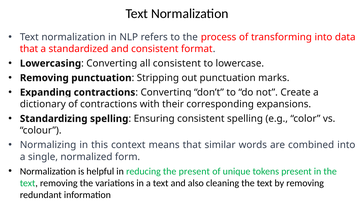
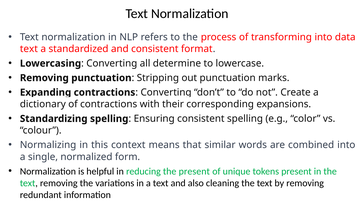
that at (29, 49): that -> text
all consistent: consistent -> determine
